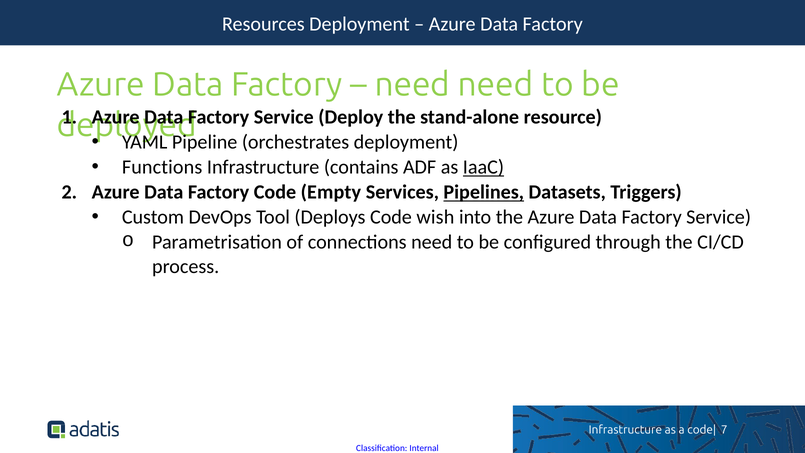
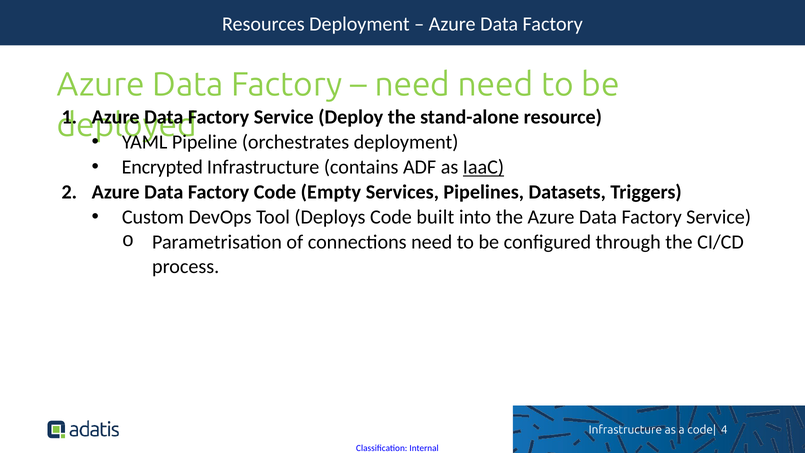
Functions: Functions -> Encrypted
Pipelines underline: present -> none
wish: wish -> built
7: 7 -> 4
